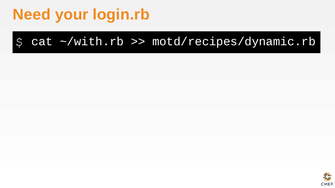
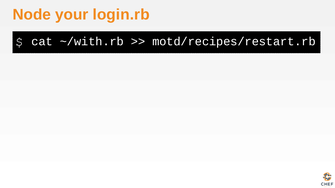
Need: Need -> Node
motd/recipes/dynamic.rb: motd/recipes/dynamic.rb -> motd/recipes/restart.rb
